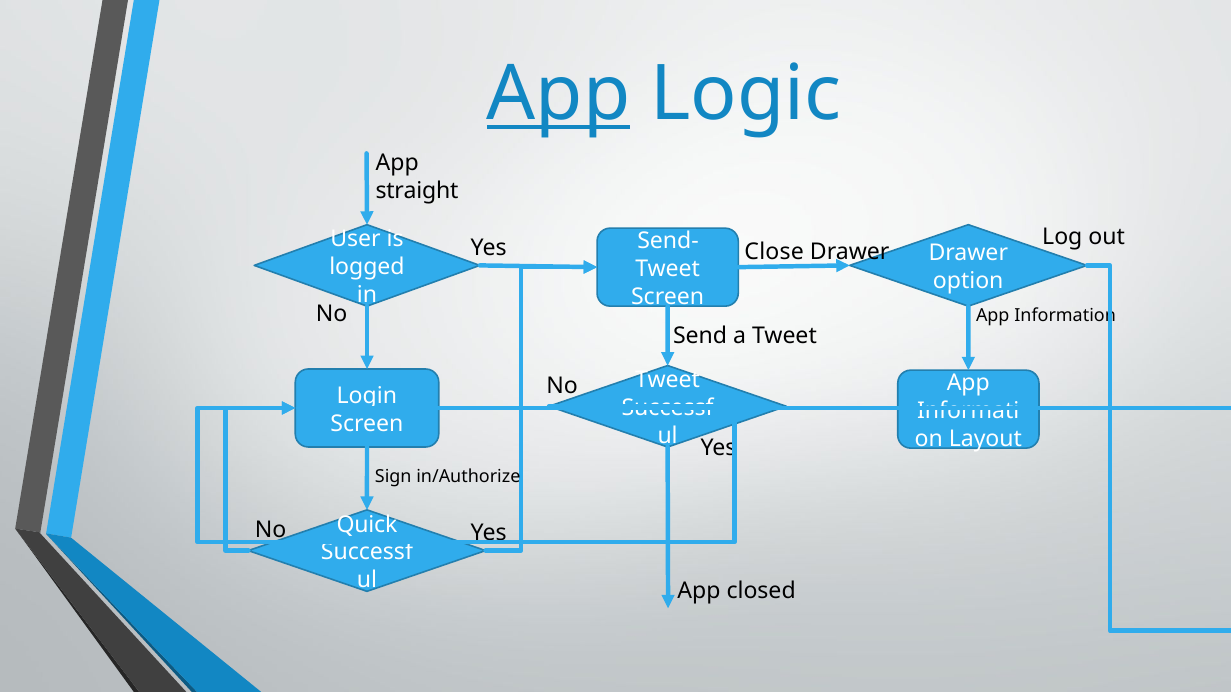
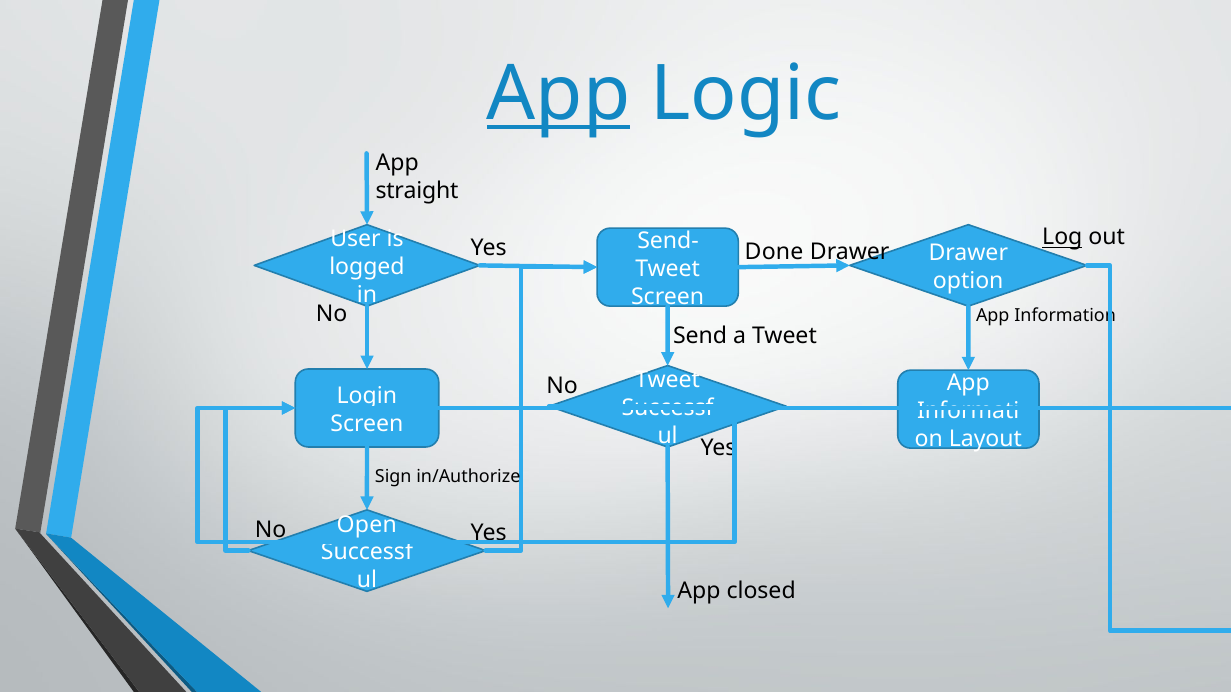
Log underline: none -> present
Close: Close -> Done
Quick: Quick -> Open
